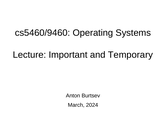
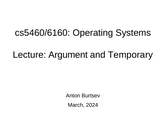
cs5460/9460: cs5460/9460 -> cs5460/6160
Important: Important -> Argument
